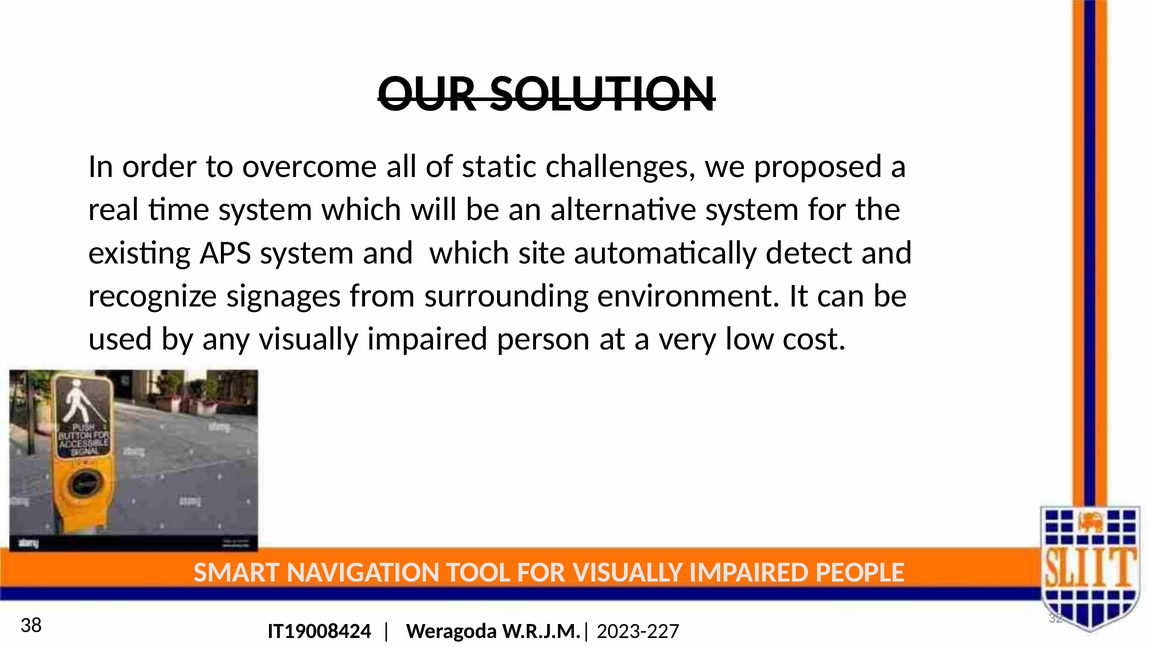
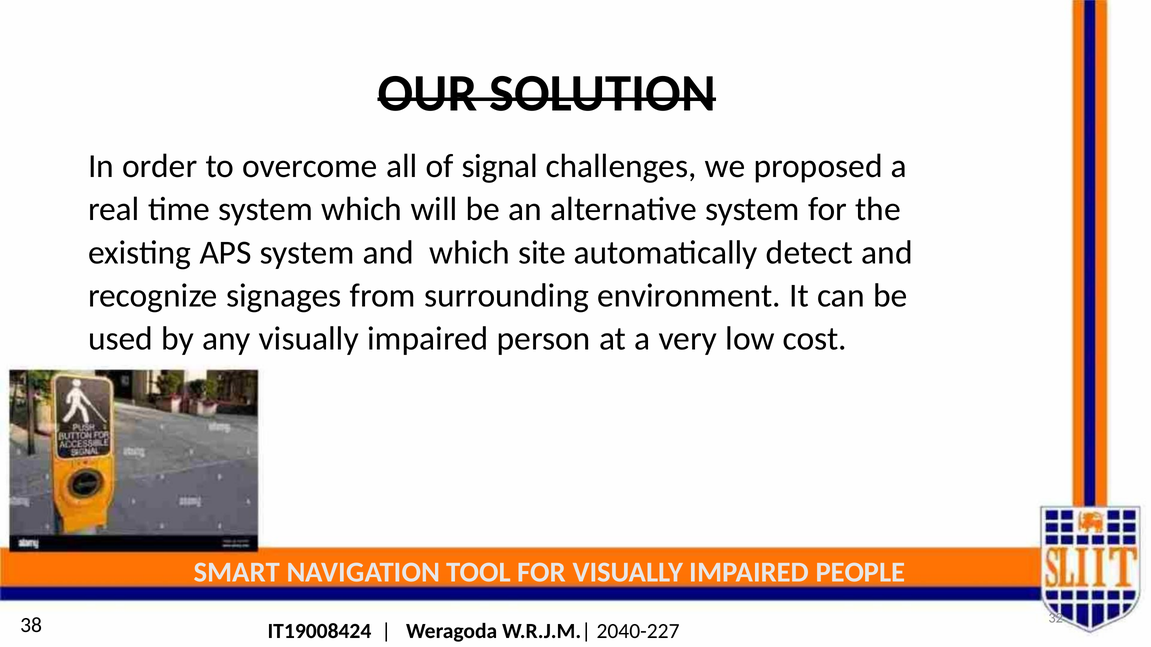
static: static -> signal
2023-227: 2023-227 -> 2040-227
